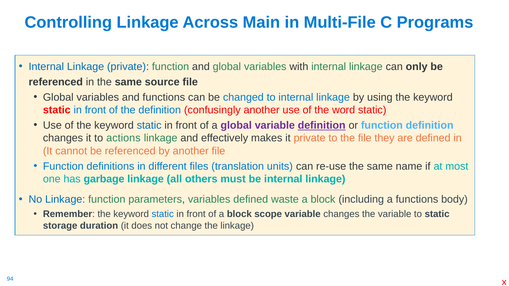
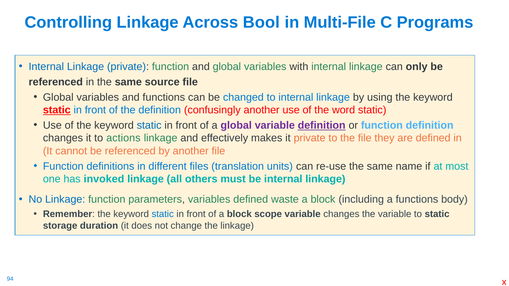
Main: Main -> Bool
static at (57, 110) underline: none -> present
garbage: garbage -> invoked
